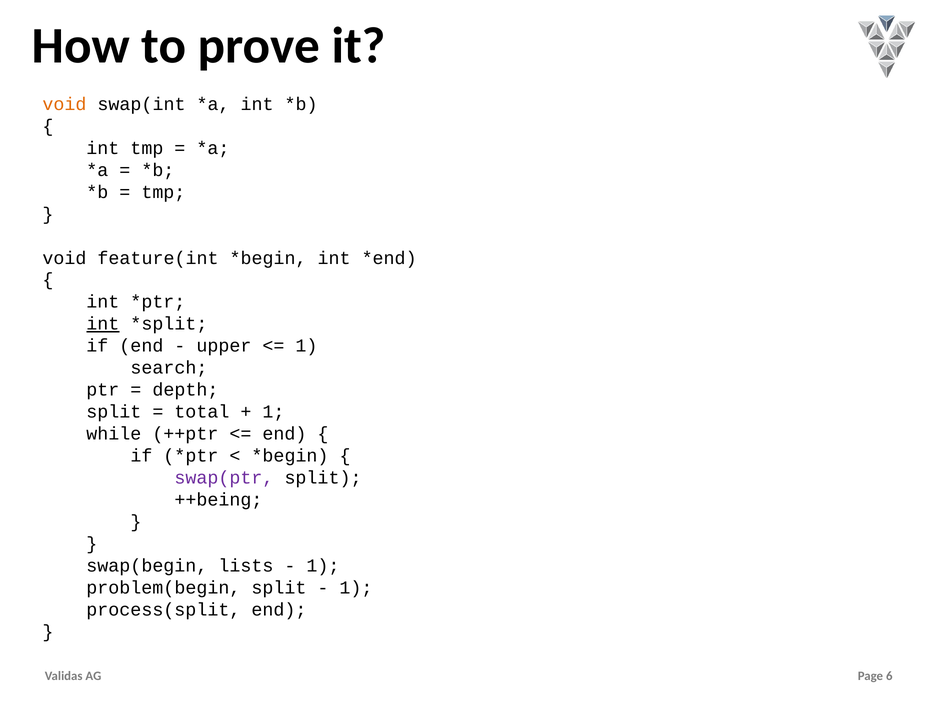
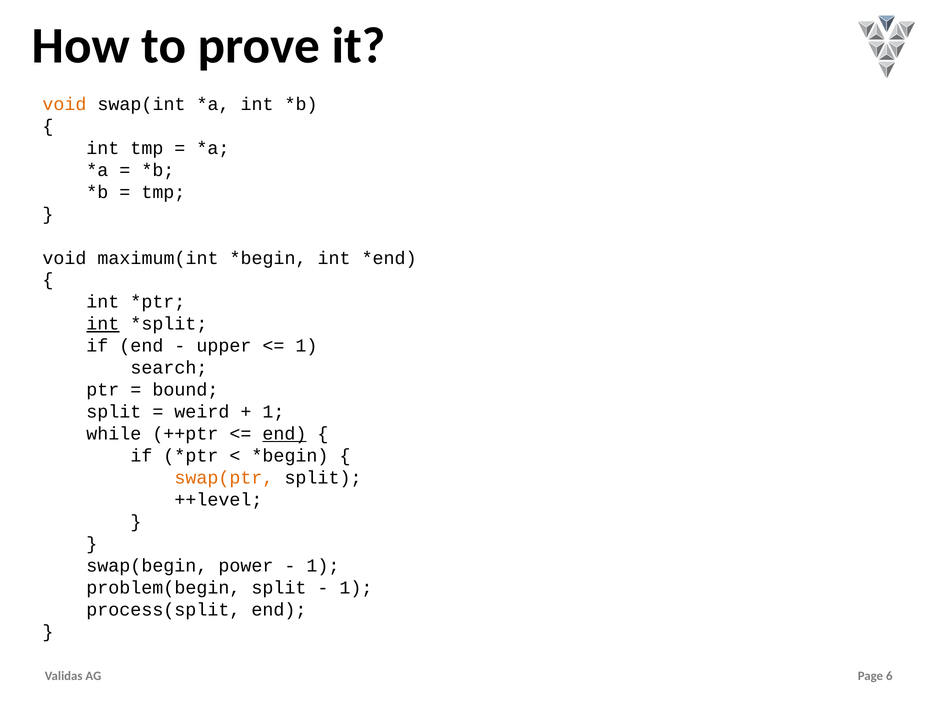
feature(int: feature(int -> maximum(int
depth: depth -> bound
total: total -> weird
end at (284, 434) underline: none -> present
swap(ptr colour: purple -> orange
++being: ++being -> ++level
lists: lists -> power
